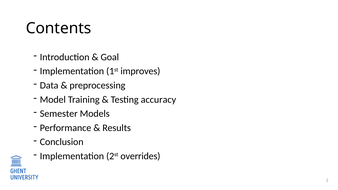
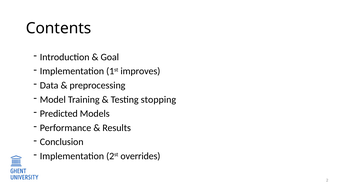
accuracy: accuracy -> stopping
Semester: Semester -> Predicted
